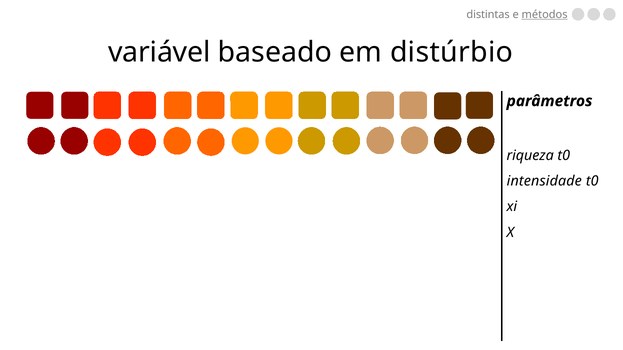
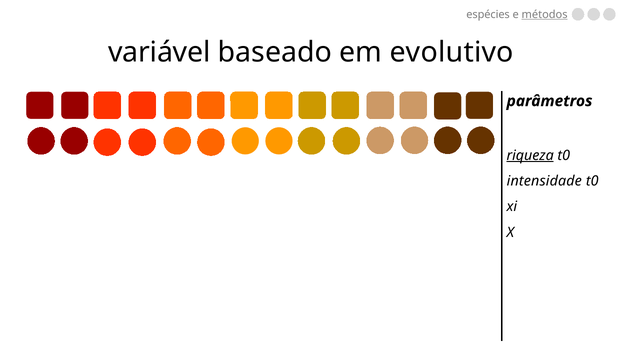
distintas: distintas -> espécies
distúrbio: distúrbio -> evolutivo
riqueza underline: none -> present
